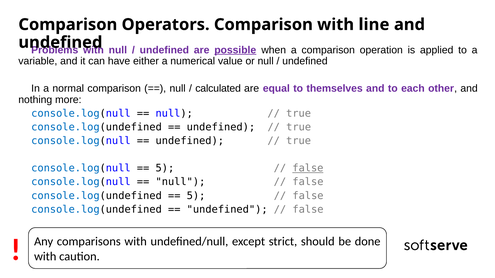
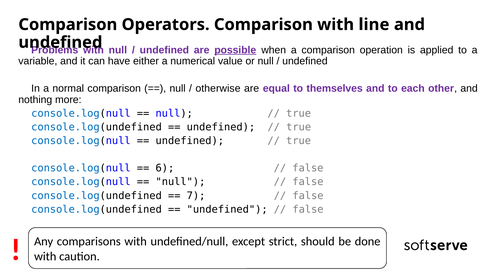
calculated: calculated -> otherwise
5 at (165, 168): 5 -> 6
false at (308, 168) underline: present -> none
5 at (196, 196): 5 -> 7
